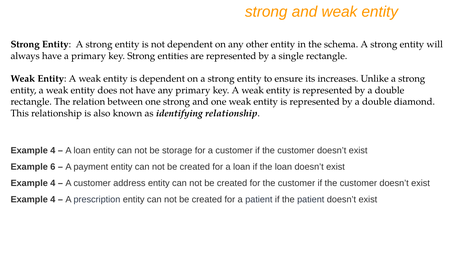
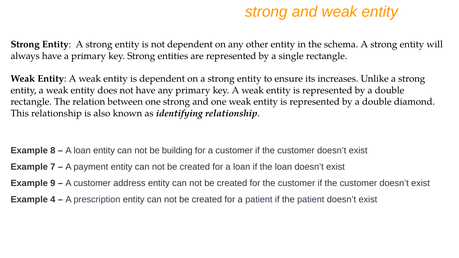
4 at (53, 151): 4 -> 8
storage: storage -> building
6: 6 -> 7
4 at (53, 183): 4 -> 9
